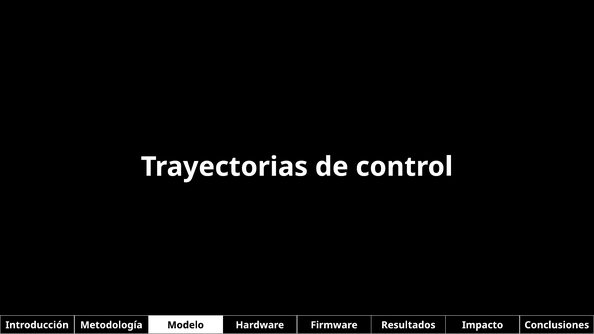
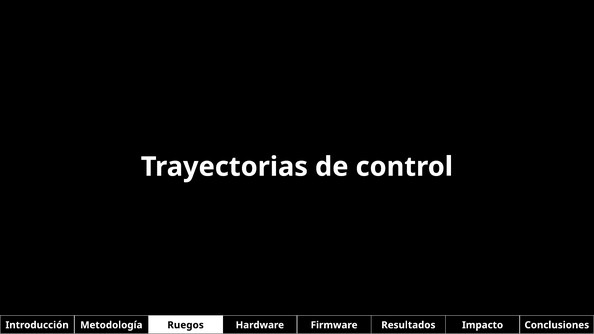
Modelo: Modelo -> Ruegos
